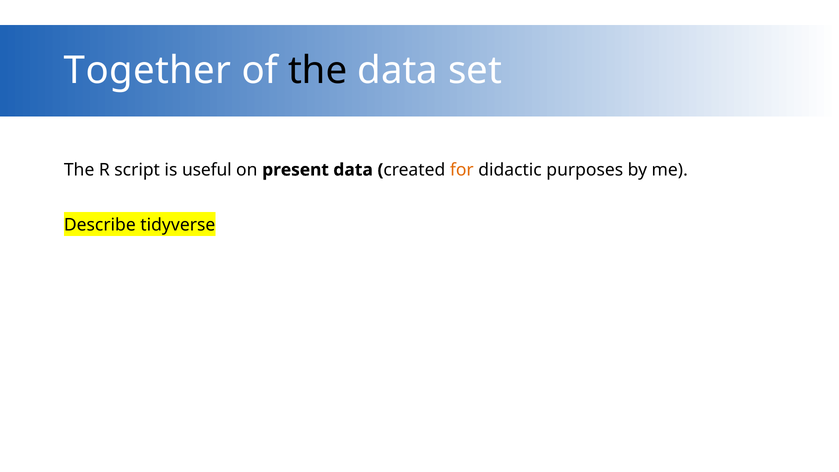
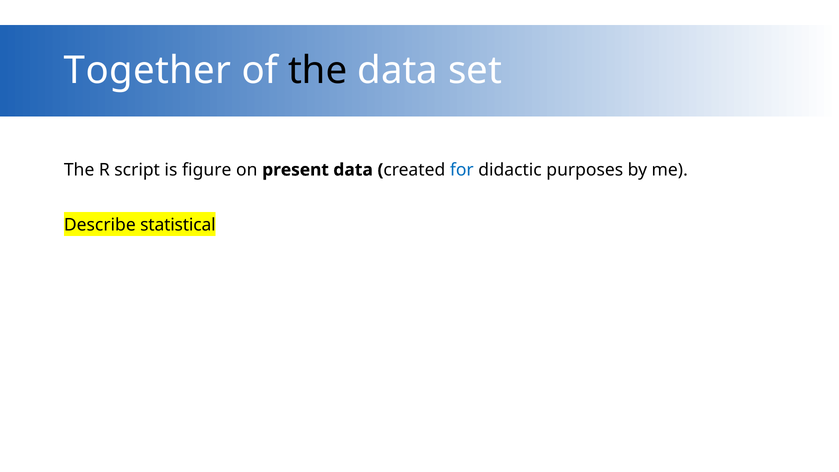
useful: useful -> figure
for colour: orange -> blue
tidyverse: tidyverse -> statistical
